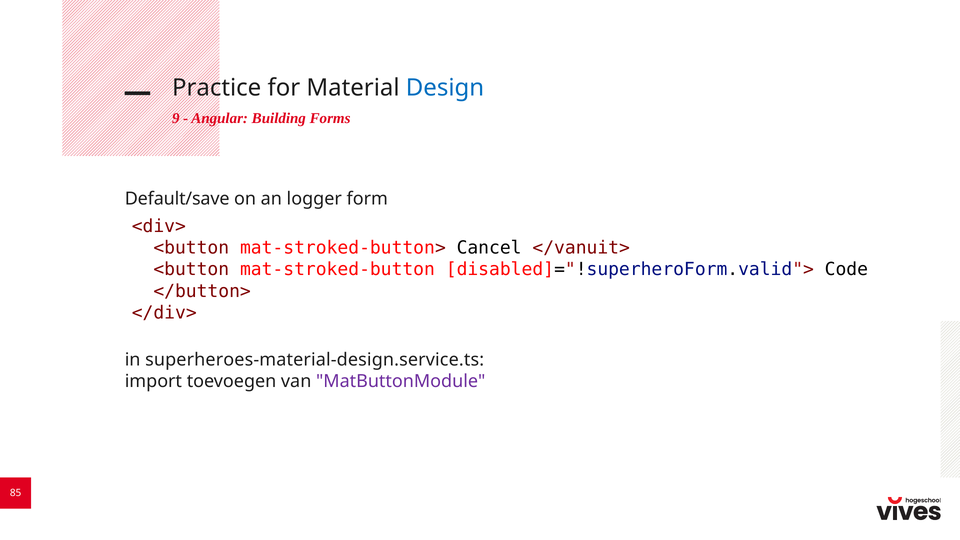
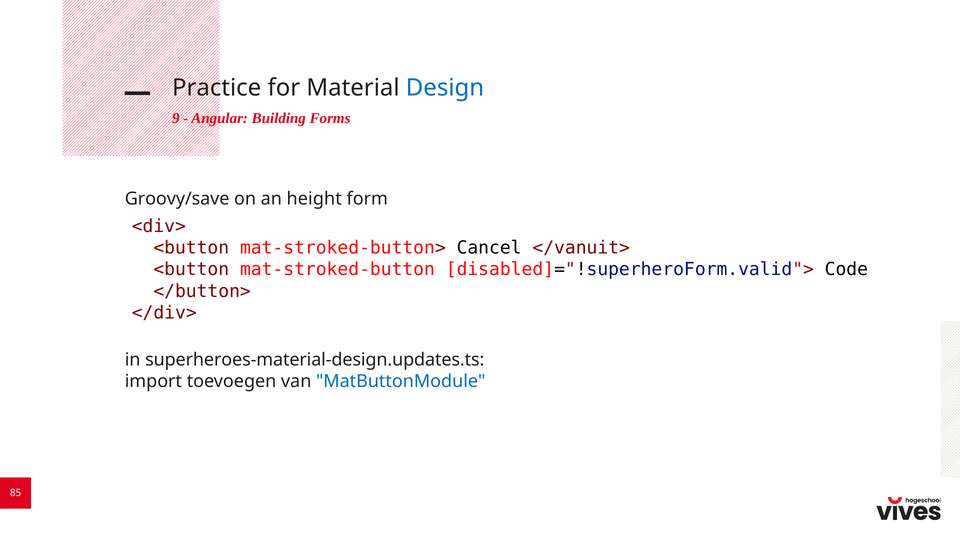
Default/save: Default/save -> Groovy/save
logger: logger -> height
superheroes-material-design.service.ts: superheroes-material-design.service.ts -> superheroes-material-design.updates.ts
MatButtonModule colour: purple -> blue
